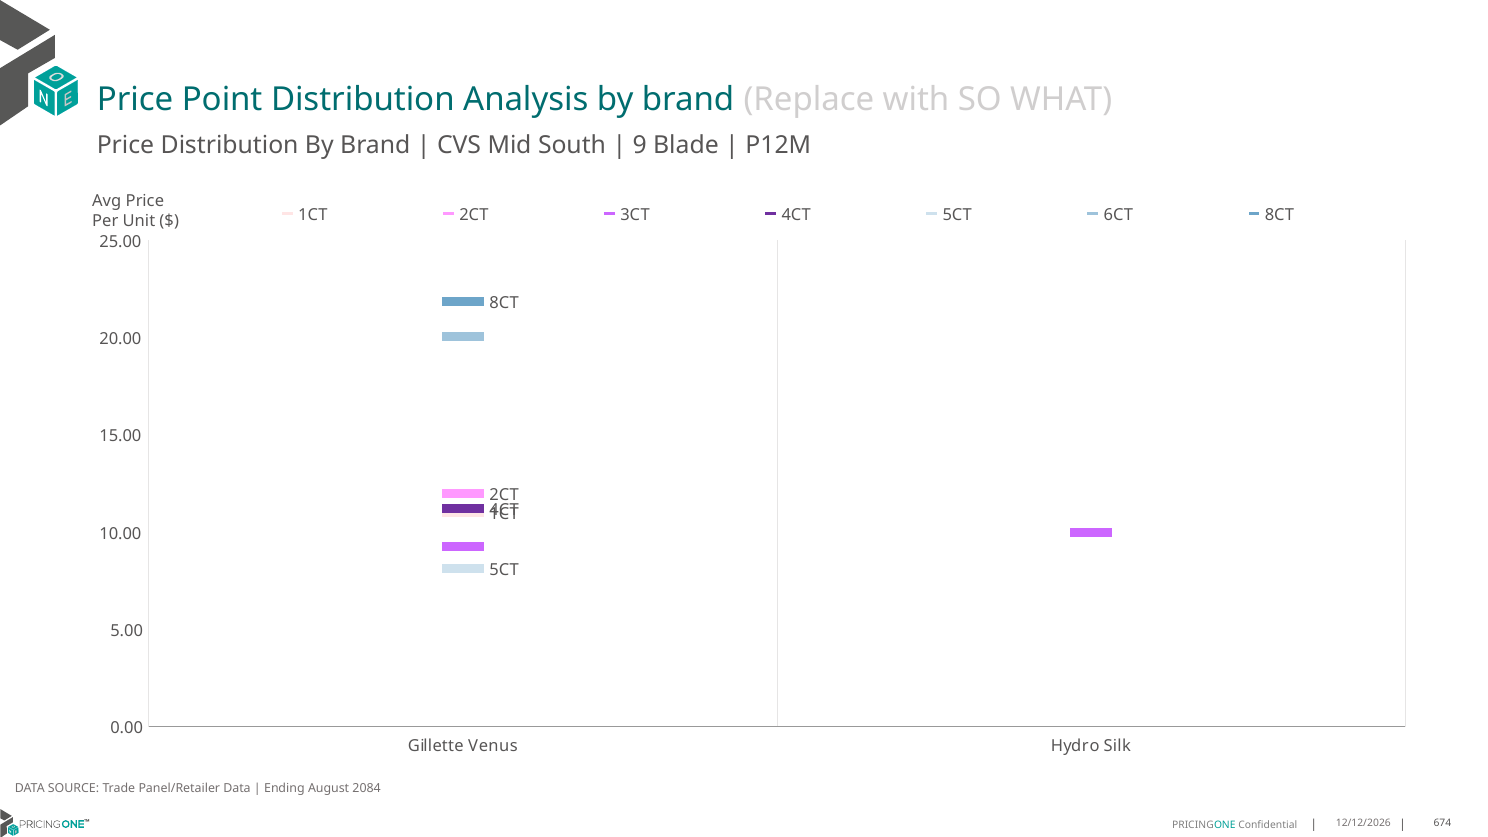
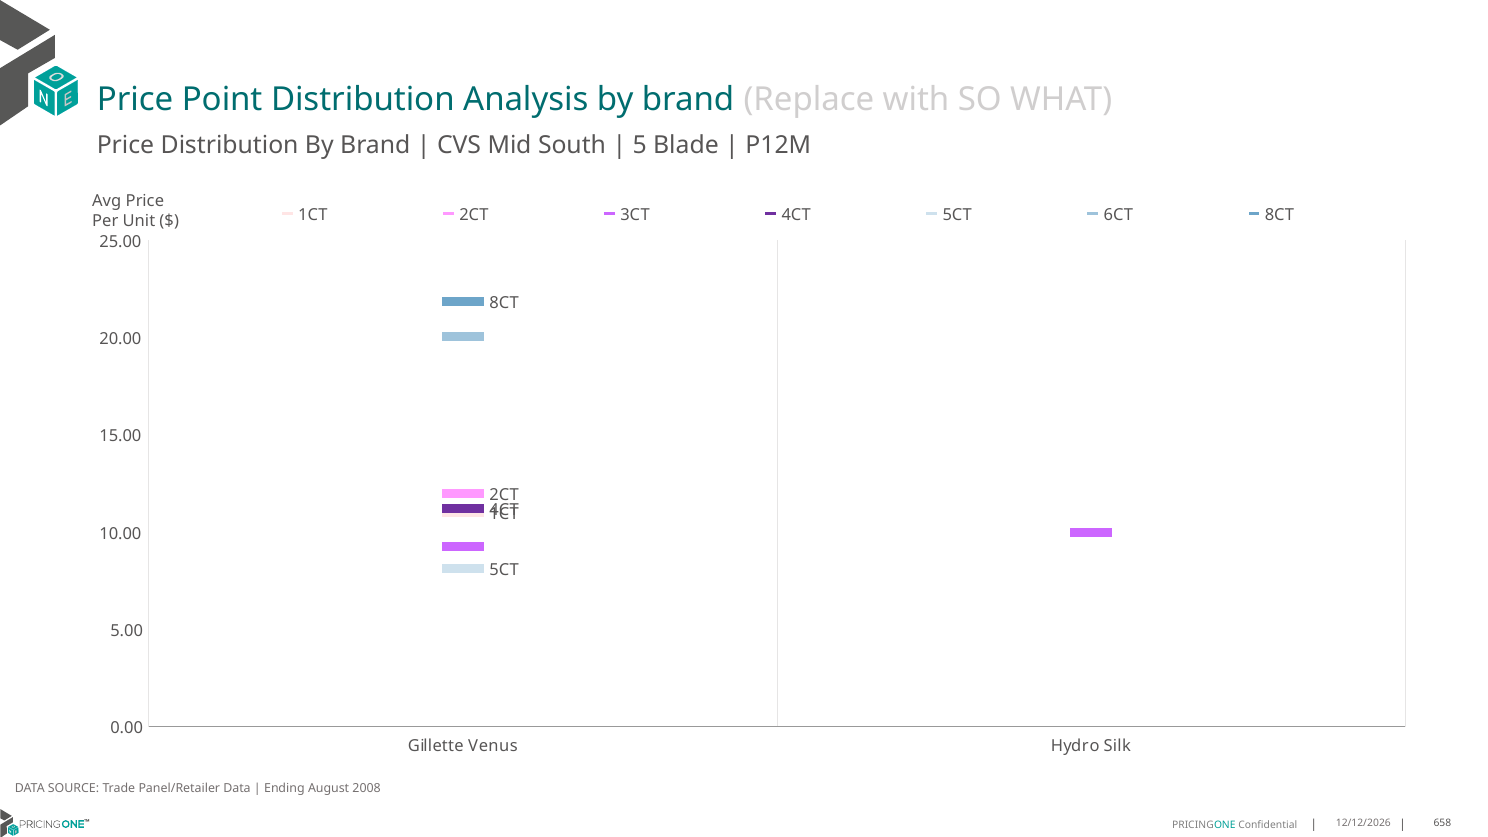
9: 9 -> 5
2084: 2084 -> 2008
674: 674 -> 658
